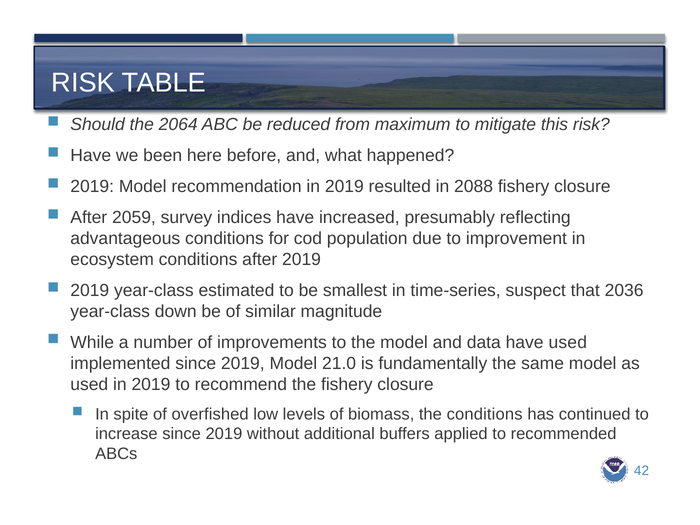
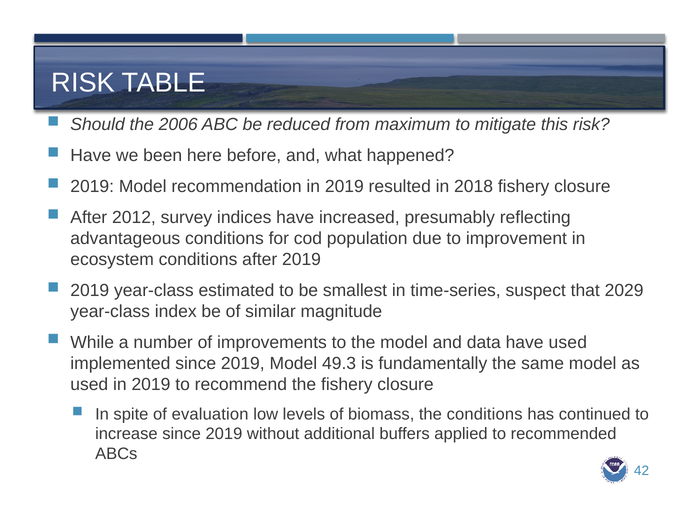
2064: 2064 -> 2006
2088: 2088 -> 2018
2059: 2059 -> 2012
2036: 2036 -> 2029
down: down -> index
21.0: 21.0 -> 49.3
overfished: overfished -> evaluation
